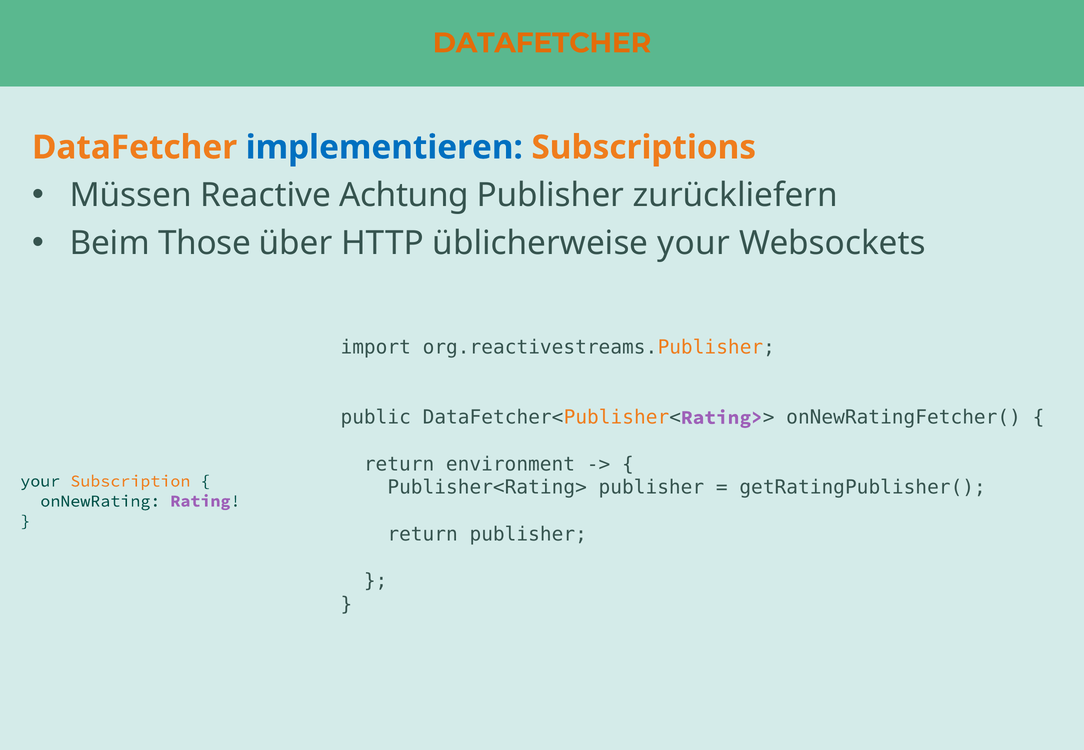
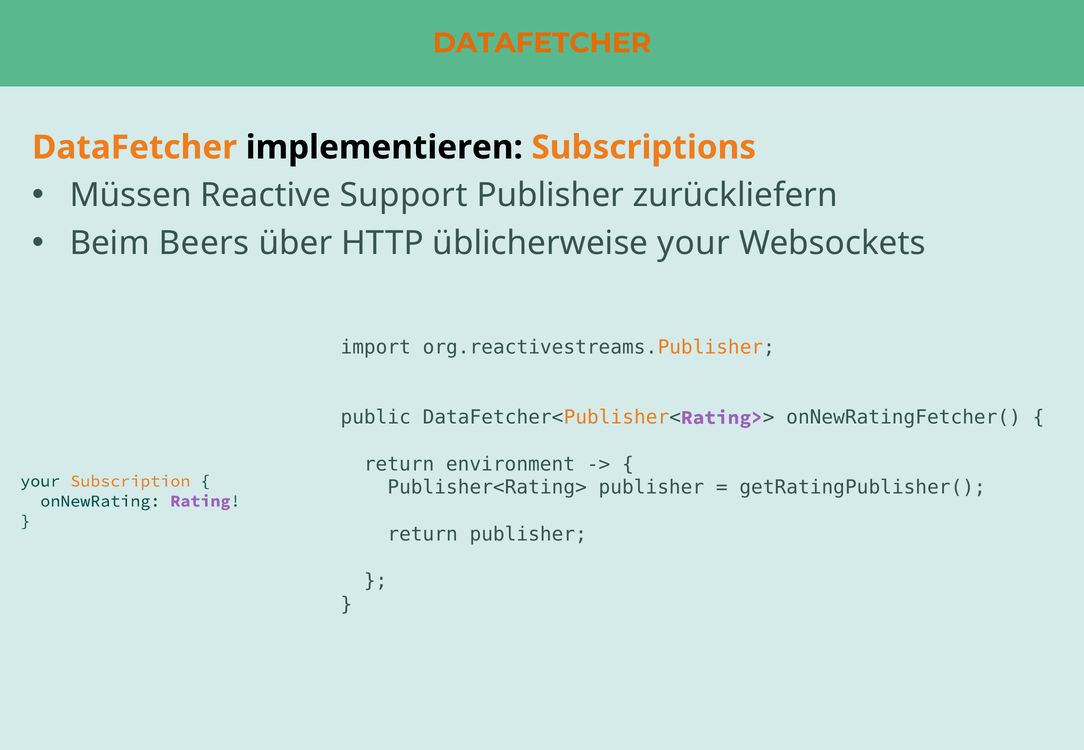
implementieren colour: blue -> black
Achtung: Achtung -> Support
Those: Those -> Beers
